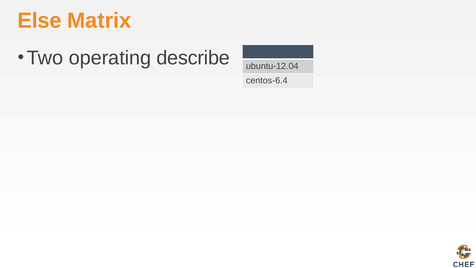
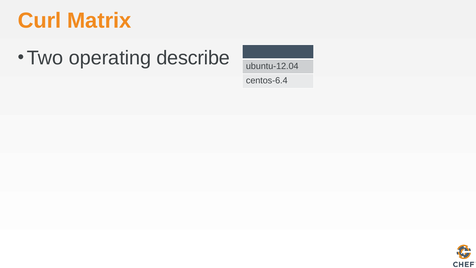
Else: Else -> Curl
